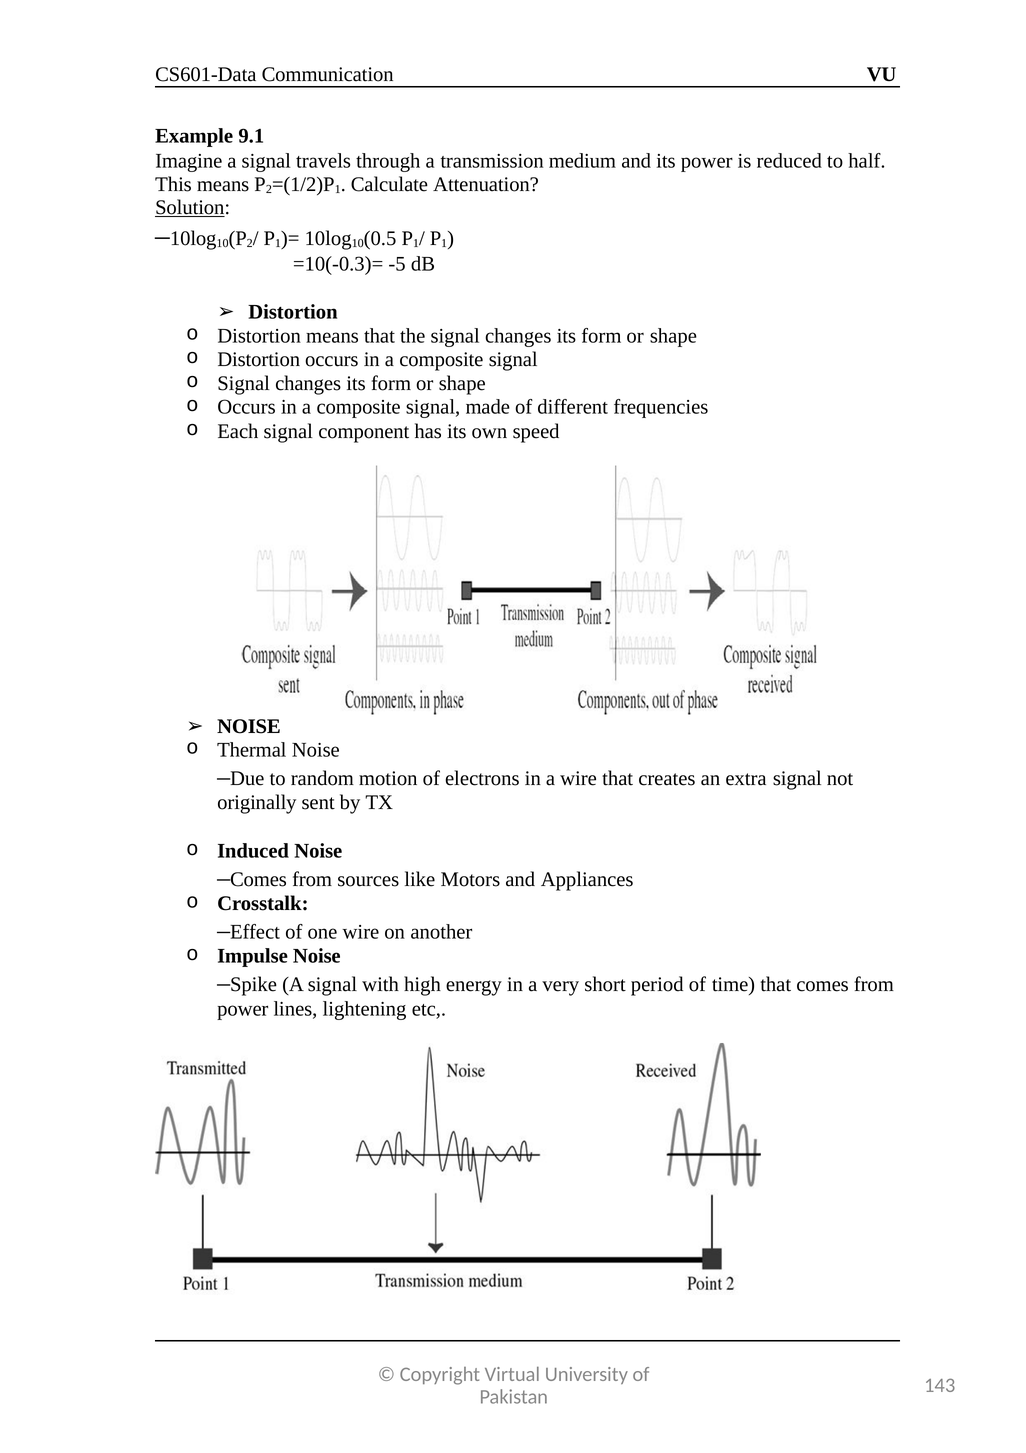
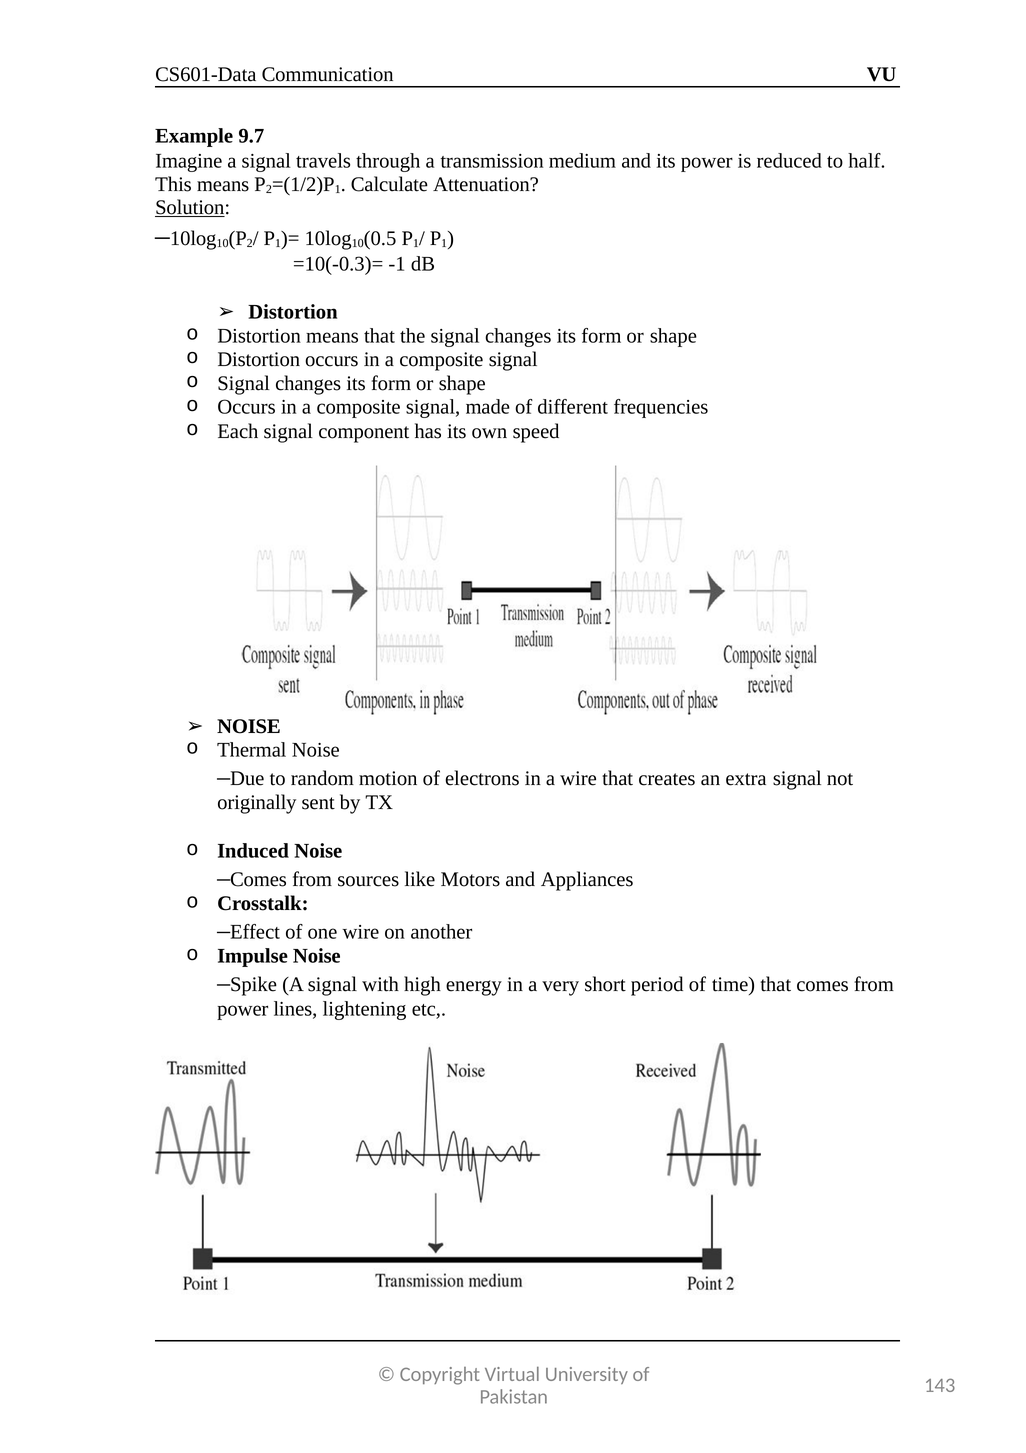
9.1: 9.1 -> 9.7
-5: -5 -> -1
